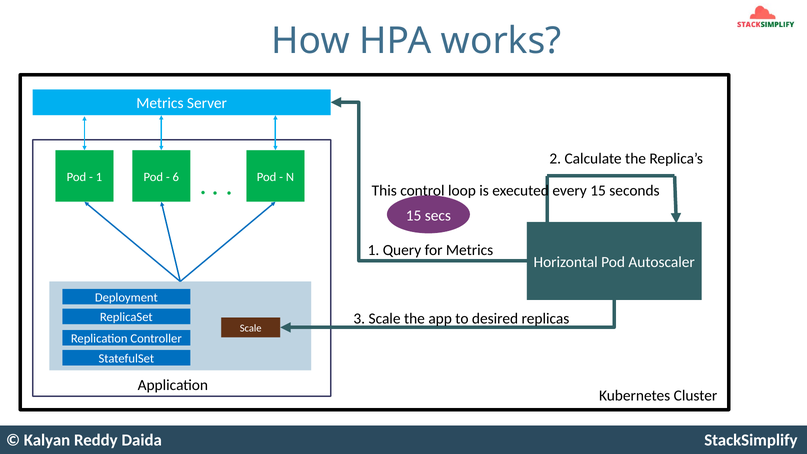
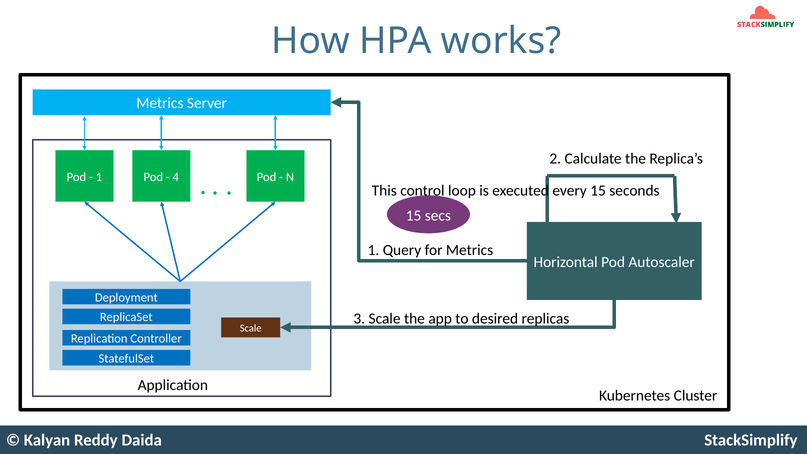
6: 6 -> 4
